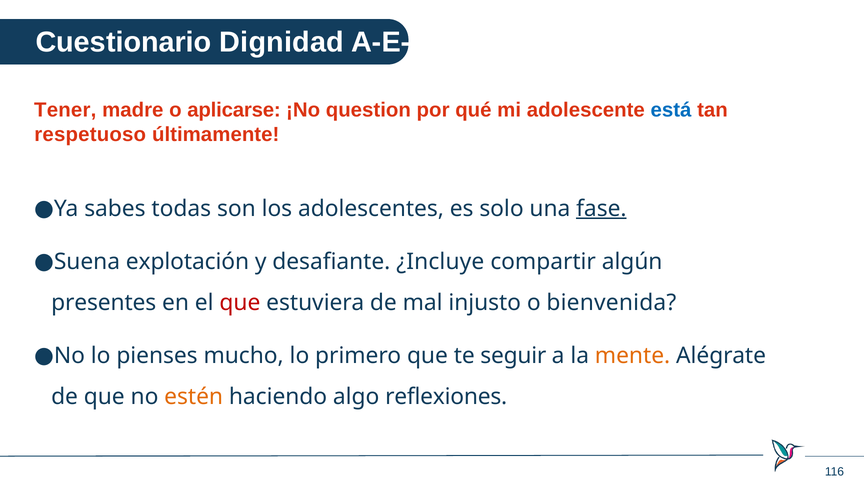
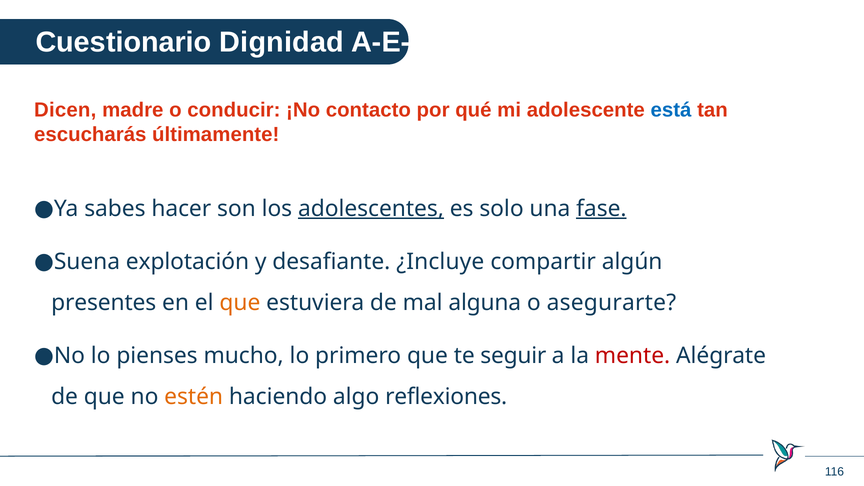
Tener: Tener -> Dicen
aplicarse: aplicarse -> conducir
question: question -> contacto
respetuoso: respetuoso -> escucharás
todas: todas -> hacer
adolescentes underline: none -> present
que at (240, 303) colour: red -> orange
injusto: injusto -> alguna
bienvenida: bienvenida -> asegurarte
mente colour: orange -> red
